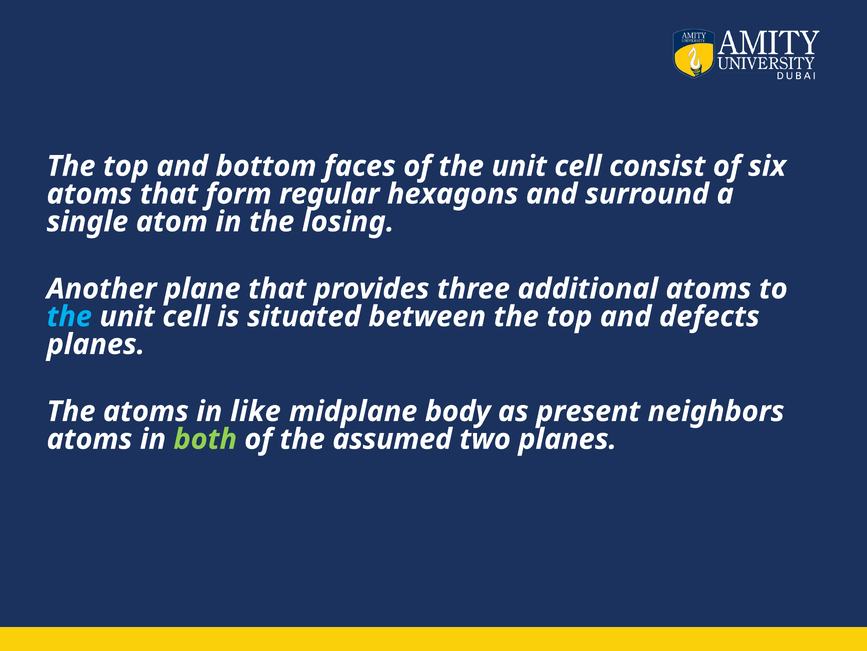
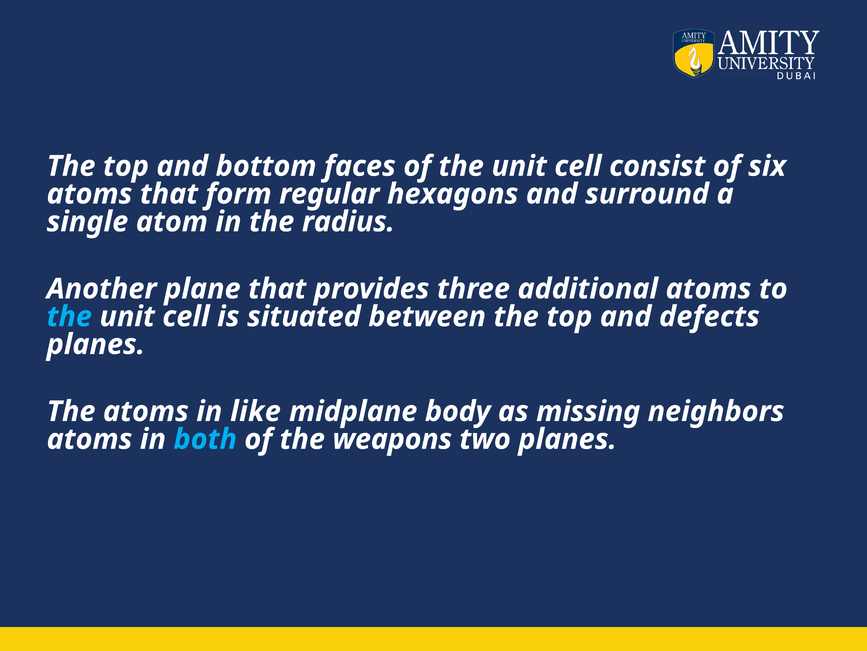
losing: losing -> radius
present: present -> missing
both colour: light green -> light blue
assumed: assumed -> weapons
